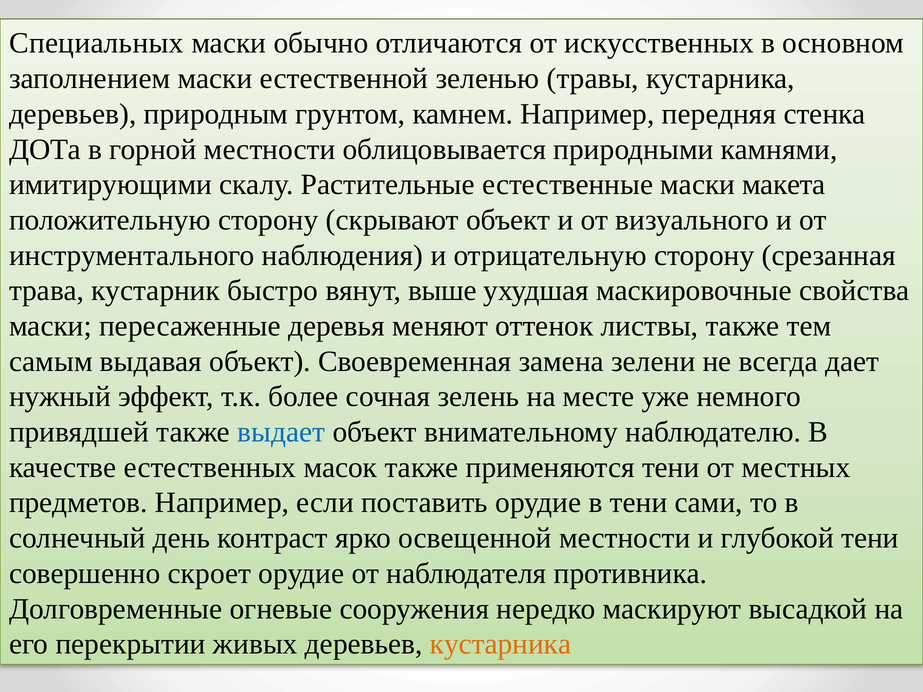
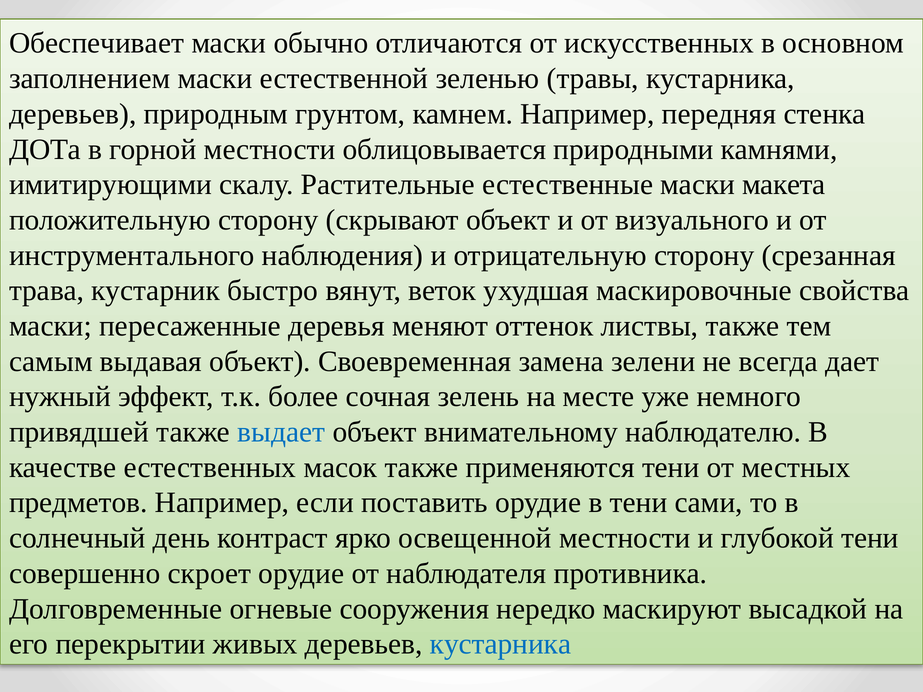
Специальных: Специальных -> Обеспечивает
выше: выше -> веток
кустарника at (501, 644) colour: orange -> blue
